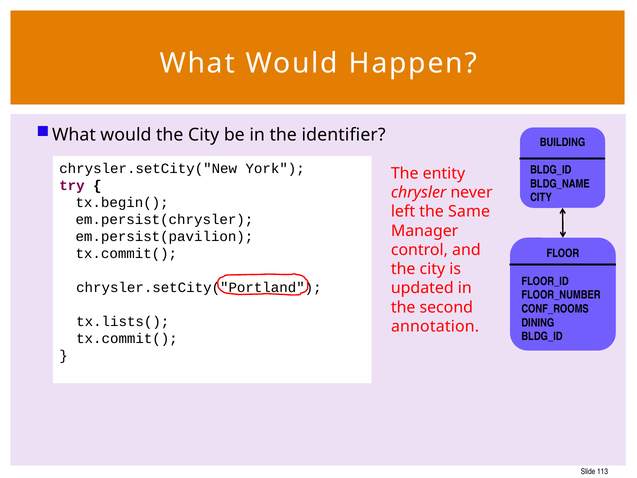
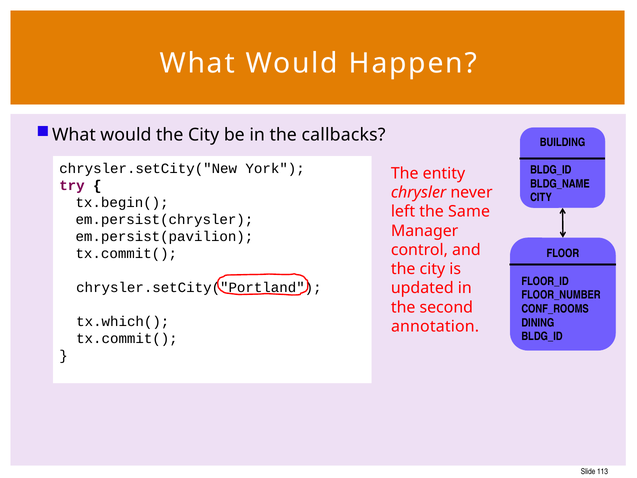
identifier: identifier -> callbacks
tx.lists(: tx.lists( -> tx.which(
